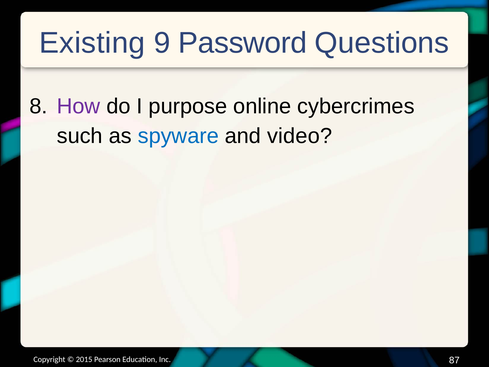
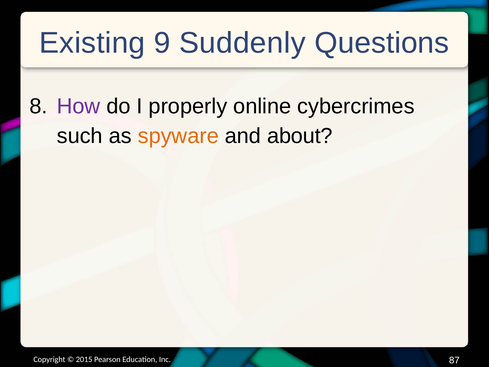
Password: Password -> Suddenly
purpose: purpose -> properly
spyware colour: blue -> orange
video: video -> about
